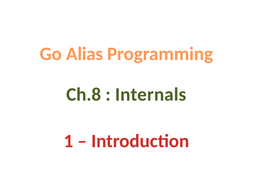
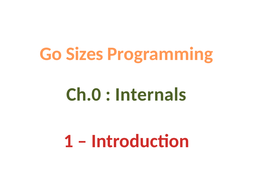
Alias: Alias -> Sizes
Ch.8: Ch.8 -> Ch.0
